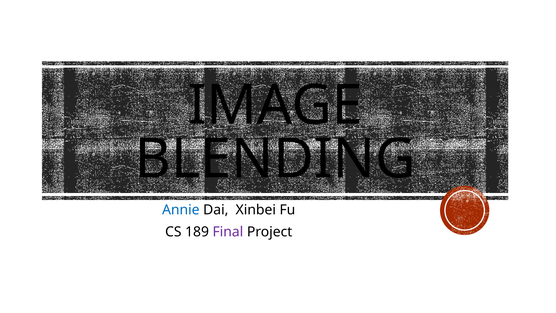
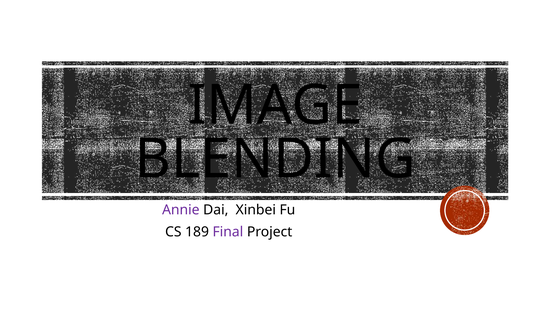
Annie colour: blue -> purple
